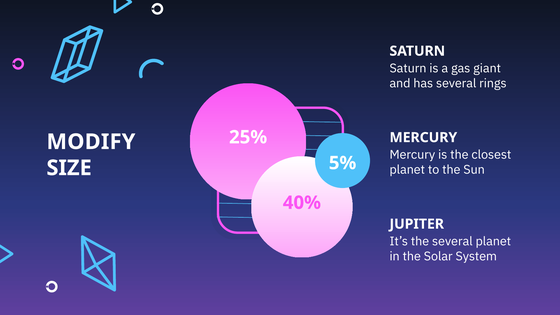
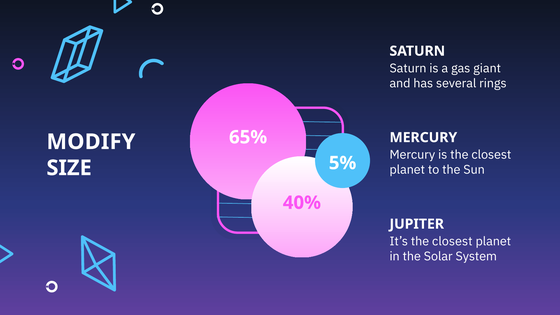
25%: 25% -> 65%
It’s the several: several -> closest
